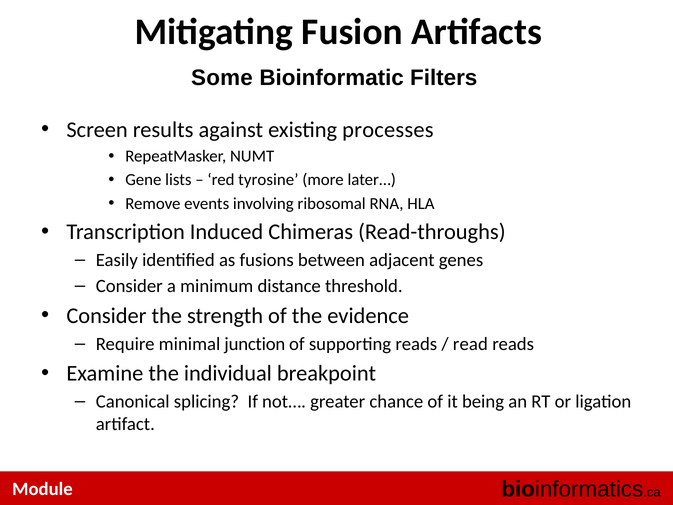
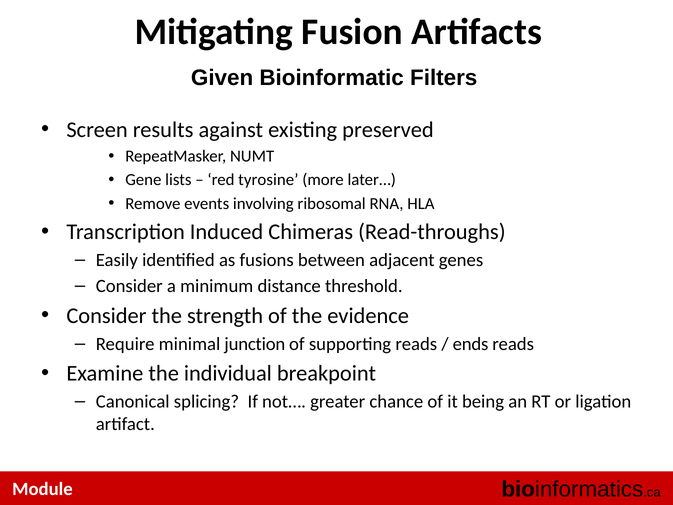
Some: Some -> Given
processes: processes -> preserved
read: read -> ends
